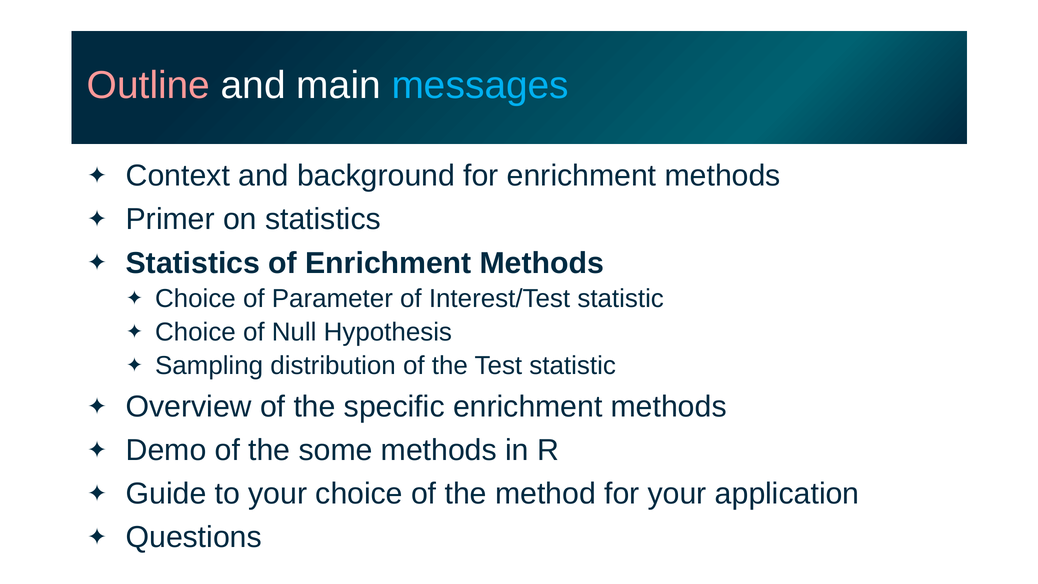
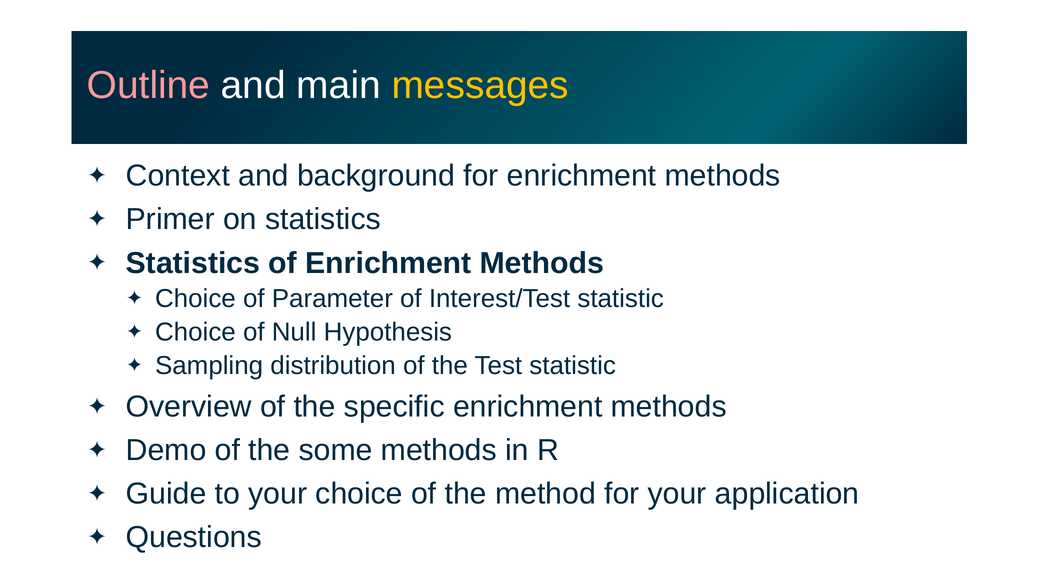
messages colour: light blue -> yellow
